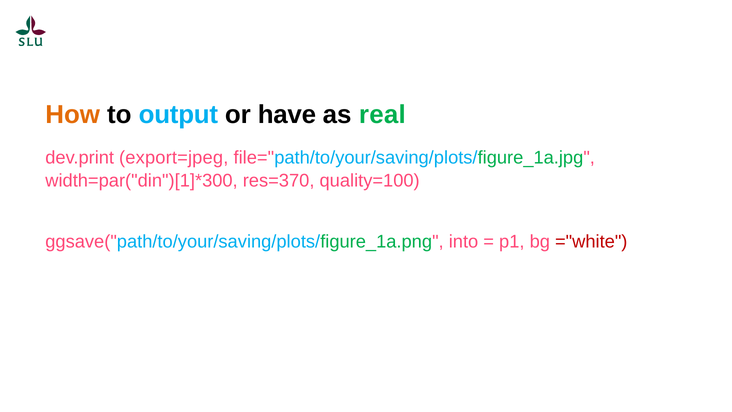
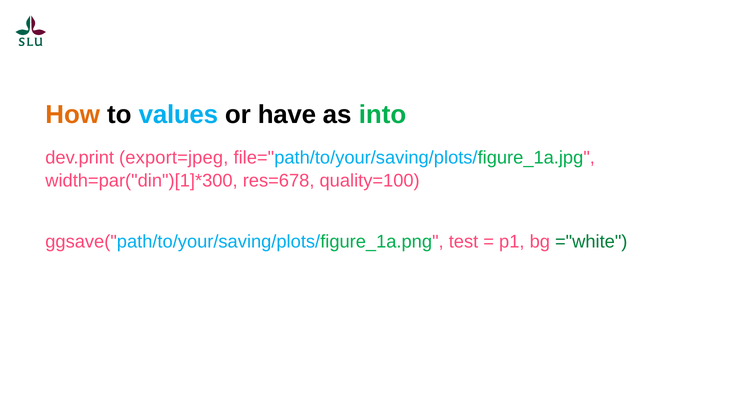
output: output -> values
real: real -> into
res=370: res=370 -> res=678
into: into -> test
="white colour: red -> green
